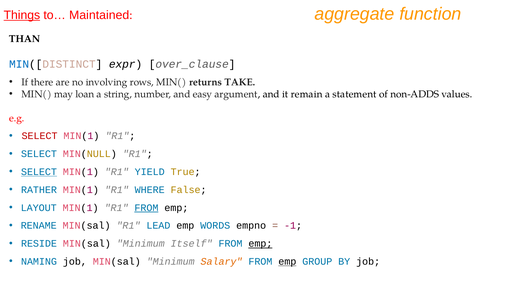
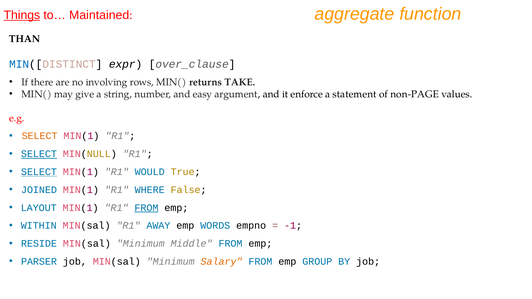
loan: loan -> give
remain: remain -> enforce
non-ADDS: non-ADDS -> non-PAGE
SELECT at (40, 136) colour: red -> orange
SELECT at (39, 154) underline: none -> present
YIELD: YIELD -> WOULD
RATHER: RATHER -> JOINED
RENAME: RENAME -> WITHIN
LEAD: LEAD -> AWAY
Itself: Itself -> Middle
emp at (260, 244) underline: present -> none
NAMING: NAMING -> PARSER
emp at (287, 262) underline: present -> none
